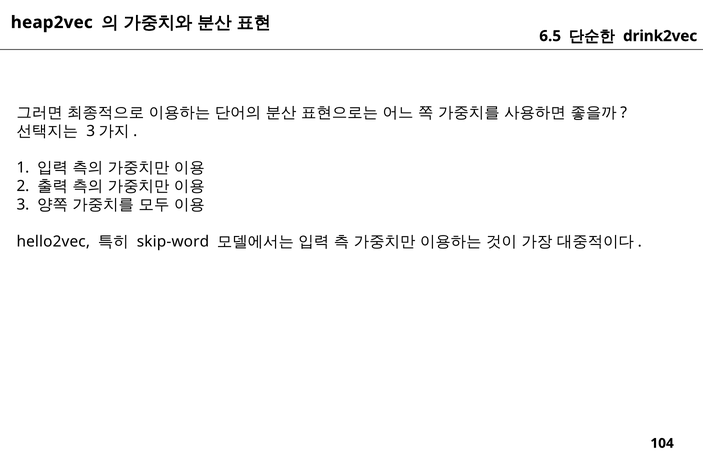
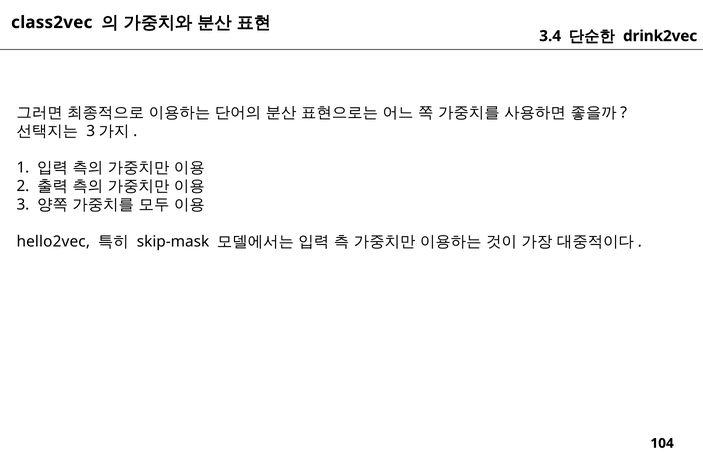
heap2vec: heap2vec -> class2vec
6.5: 6.5 -> 3.4
skip-word: skip-word -> skip-mask
